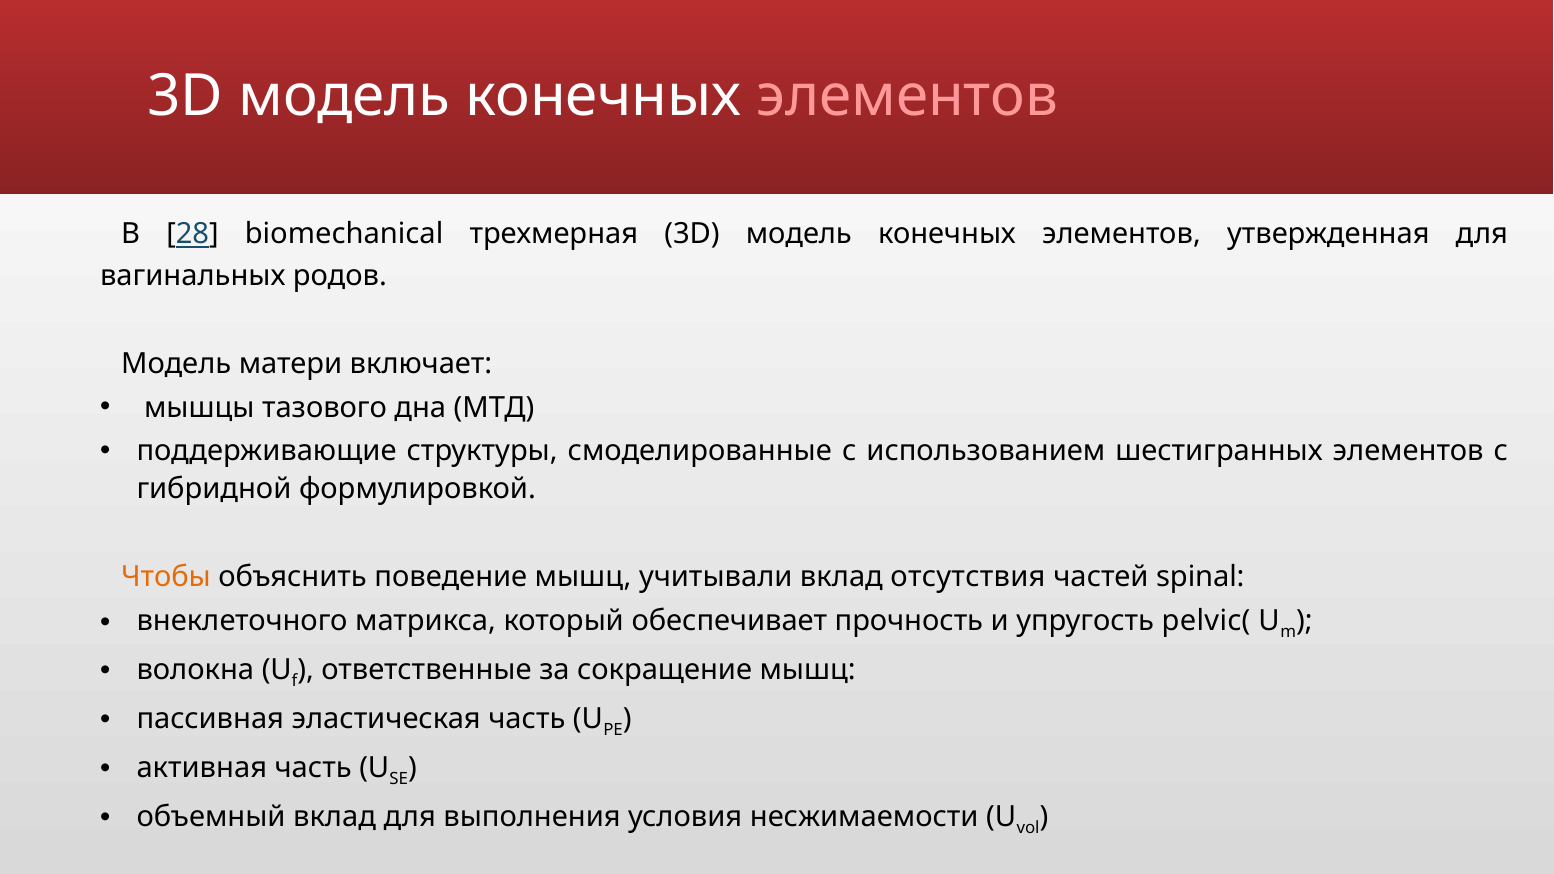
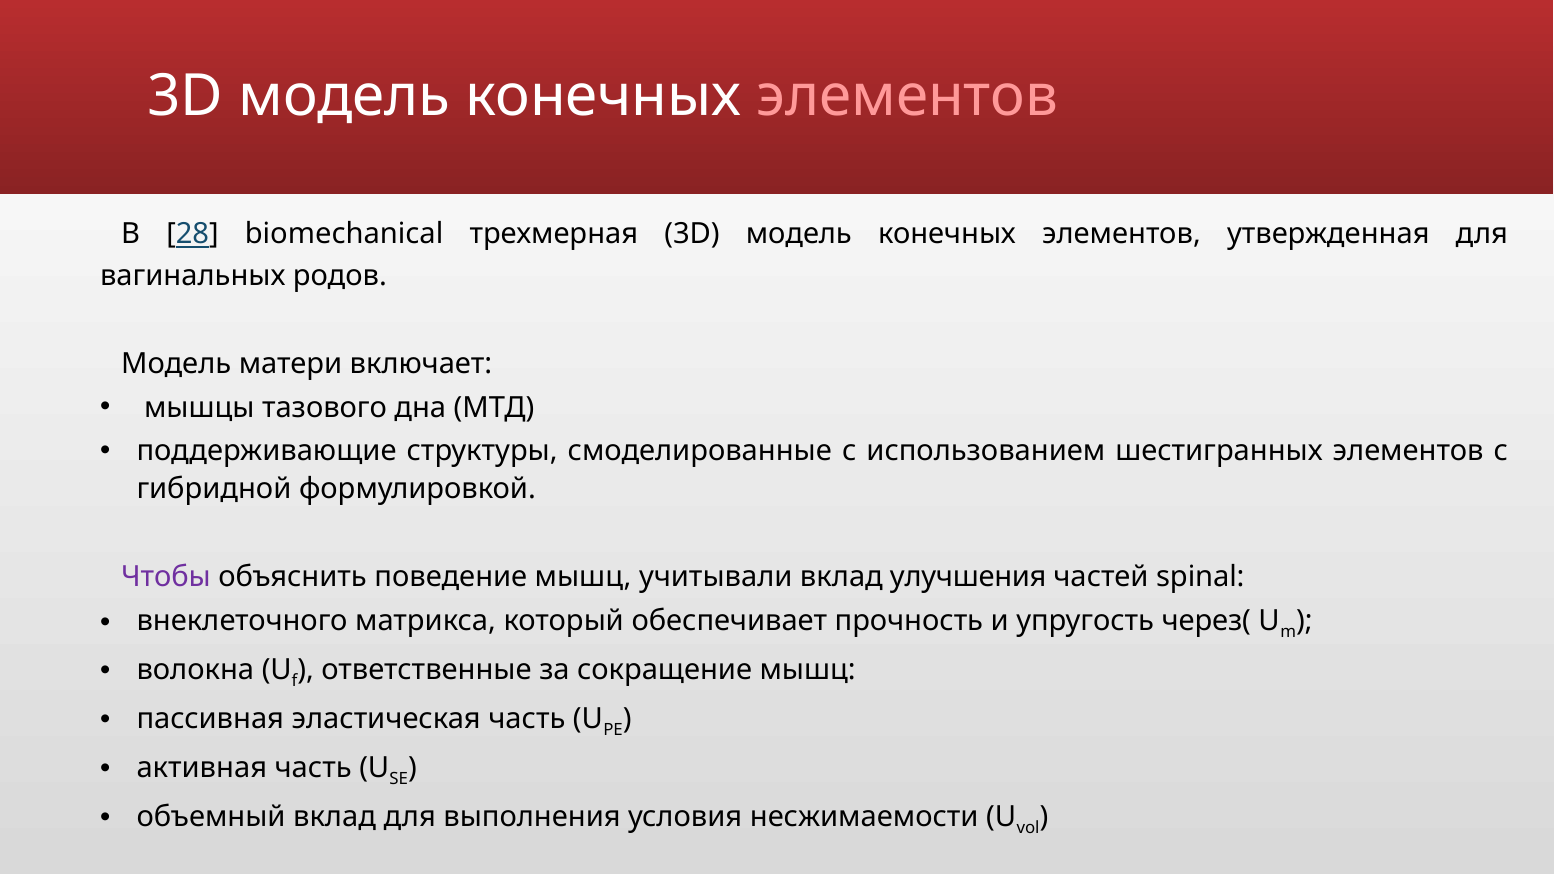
Чтобы colour: orange -> purple
отсутствия: отсутствия -> улучшения
pelvic(: pelvic( -> через(
